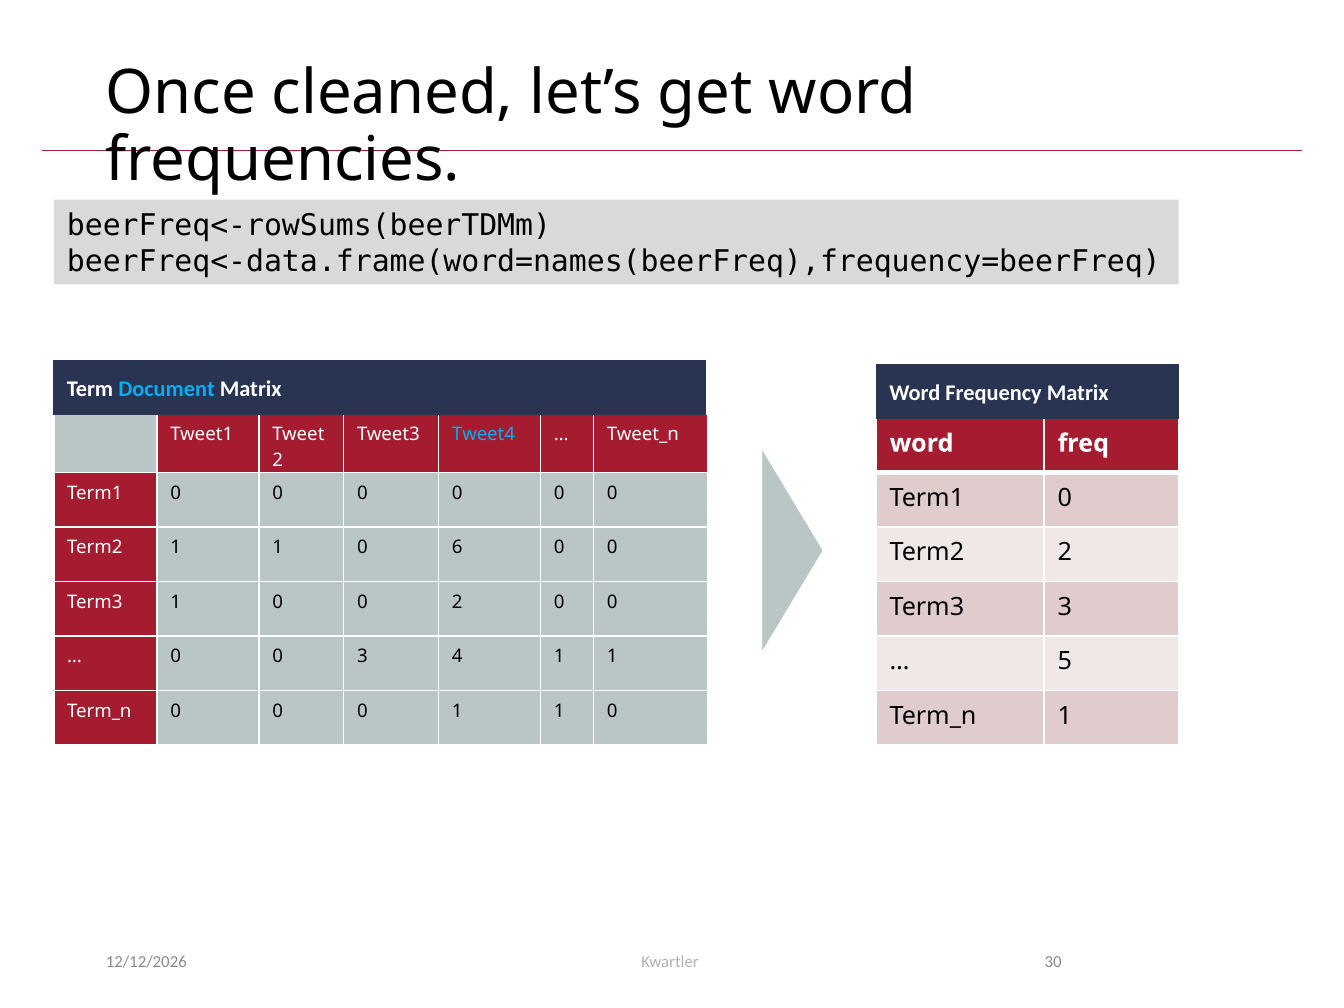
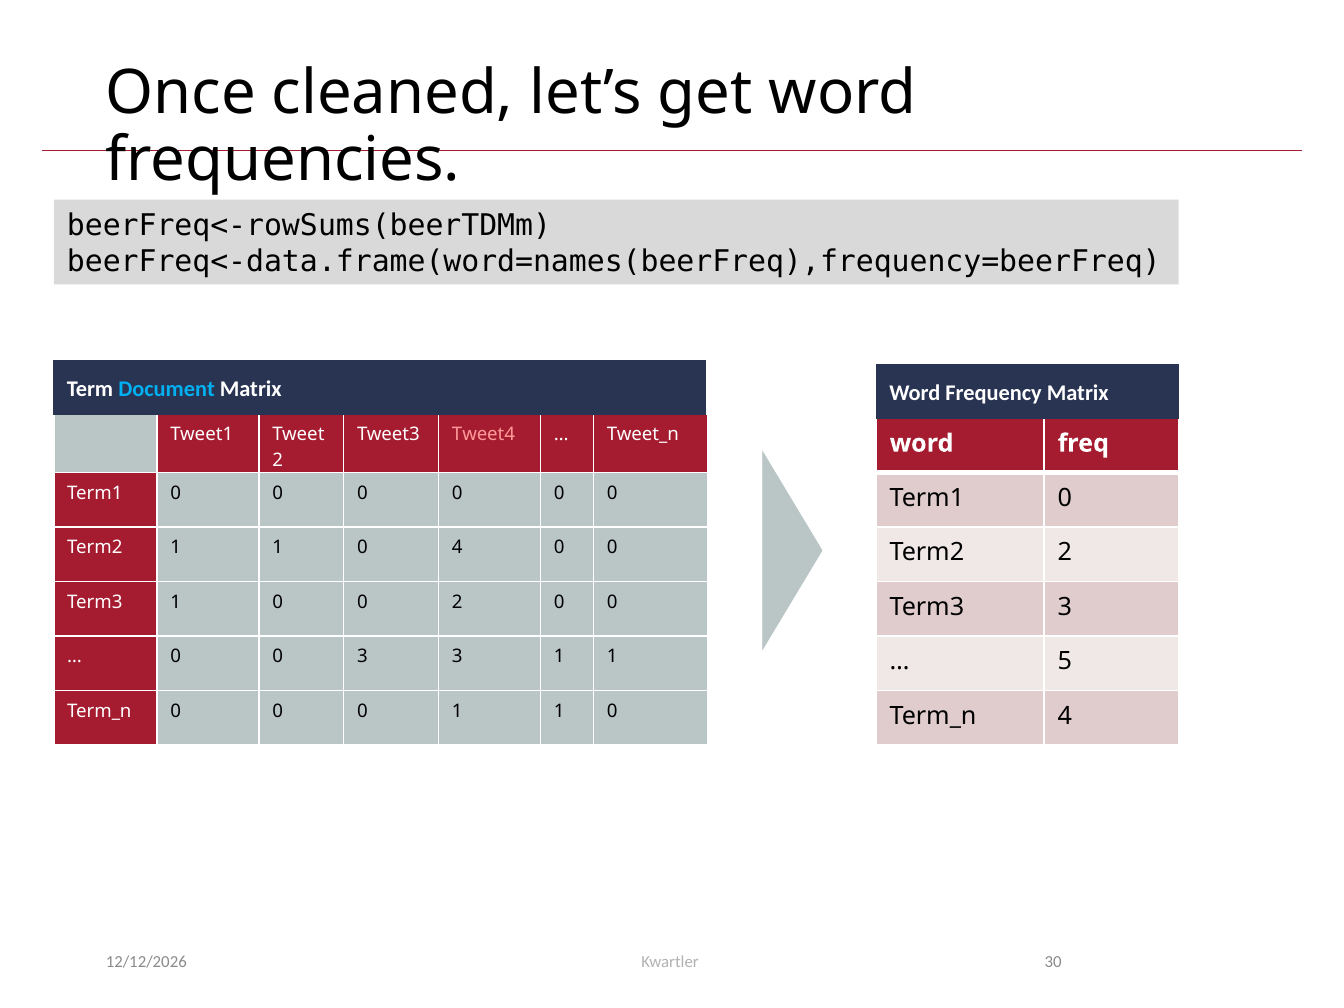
Tweet4 colour: light blue -> pink
0 6: 6 -> 4
3 4: 4 -> 3
1 at (1065, 716): 1 -> 4
